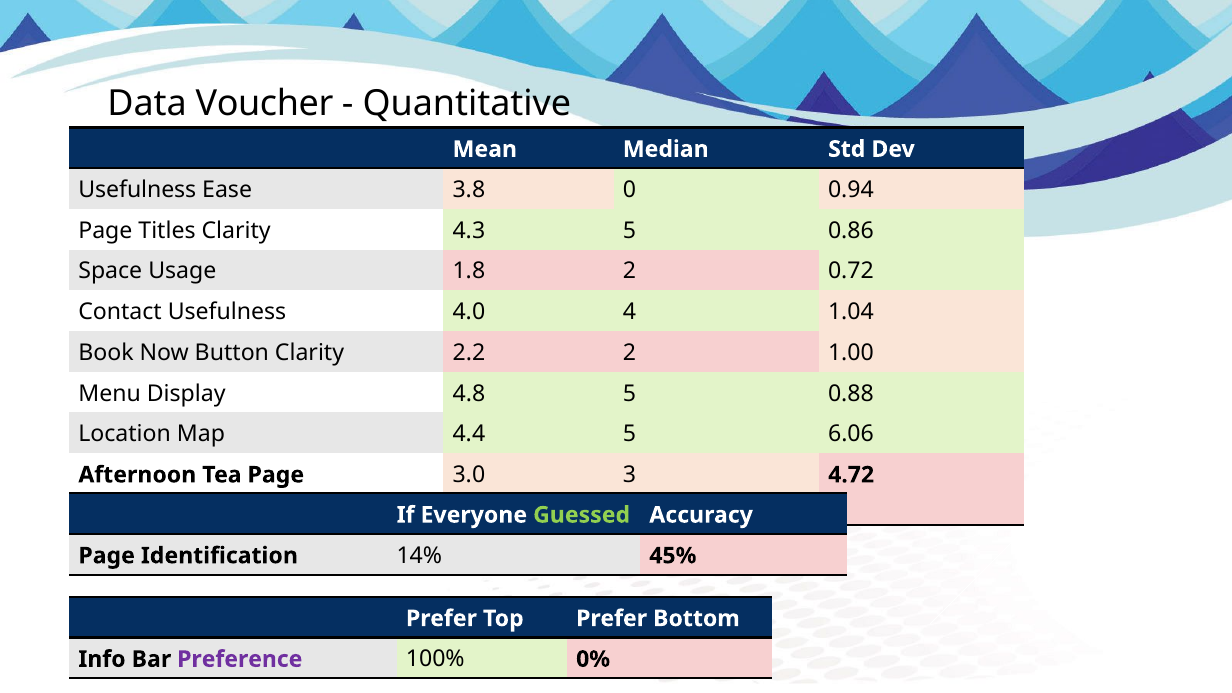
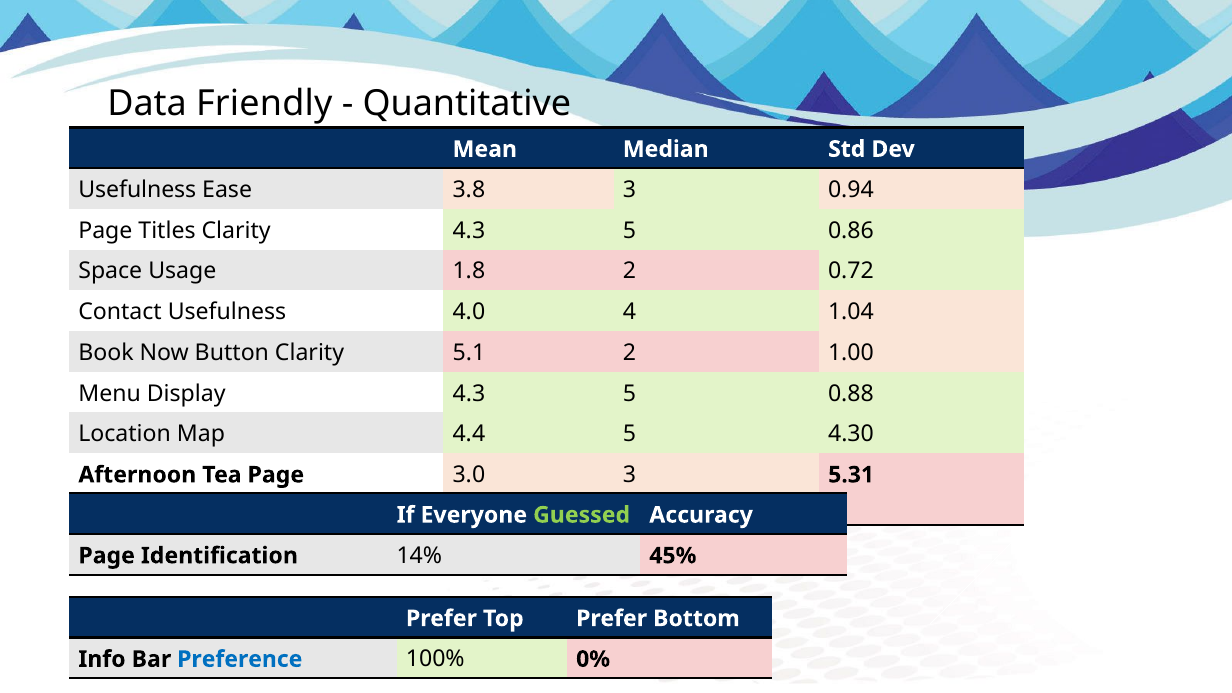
Voucher: Voucher -> Friendly
3.8 0: 0 -> 3
2.2: 2.2 -> 5.1
Display 4.8: 4.8 -> 4.3
6.06: 6.06 -> 4.30
4.72: 4.72 -> 5.31
Preference colour: purple -> blue
